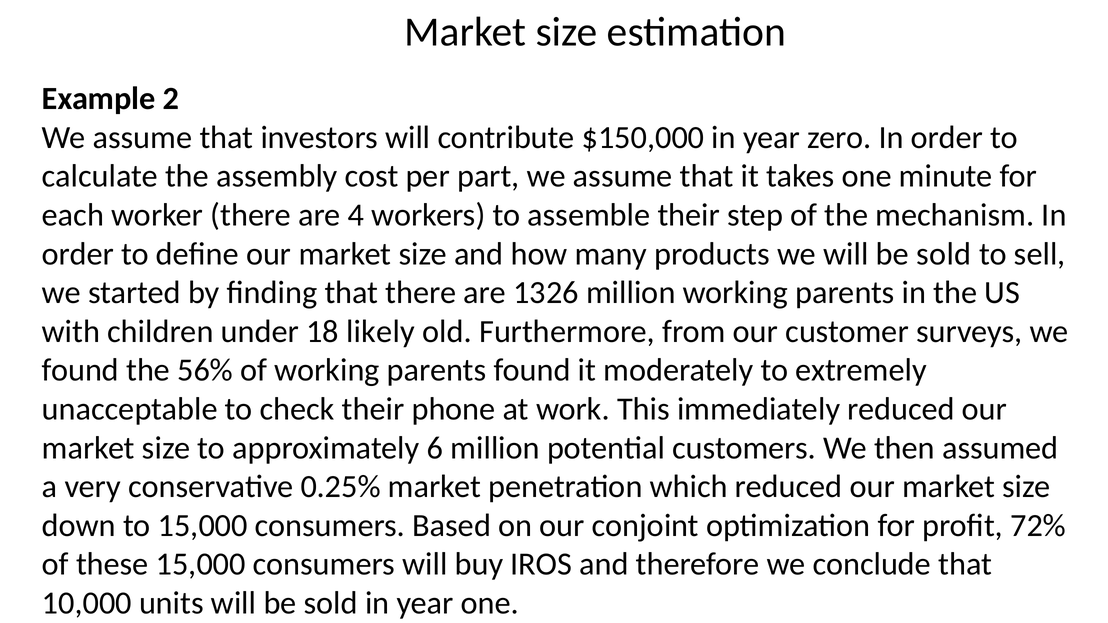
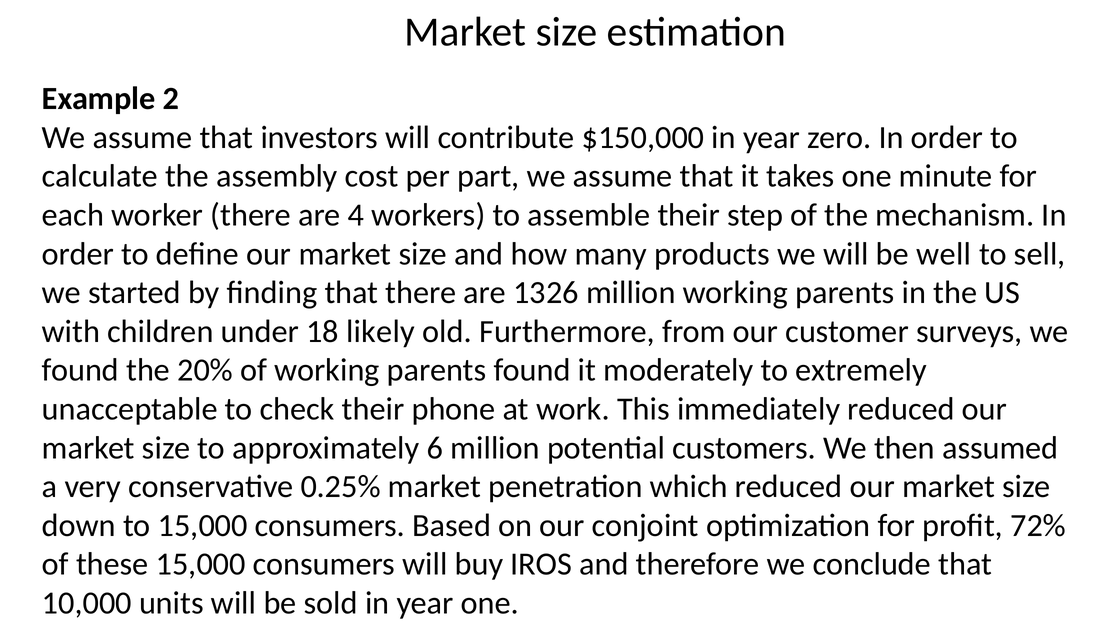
we will be sold: sold -> well
56%: 56% -> 20%
